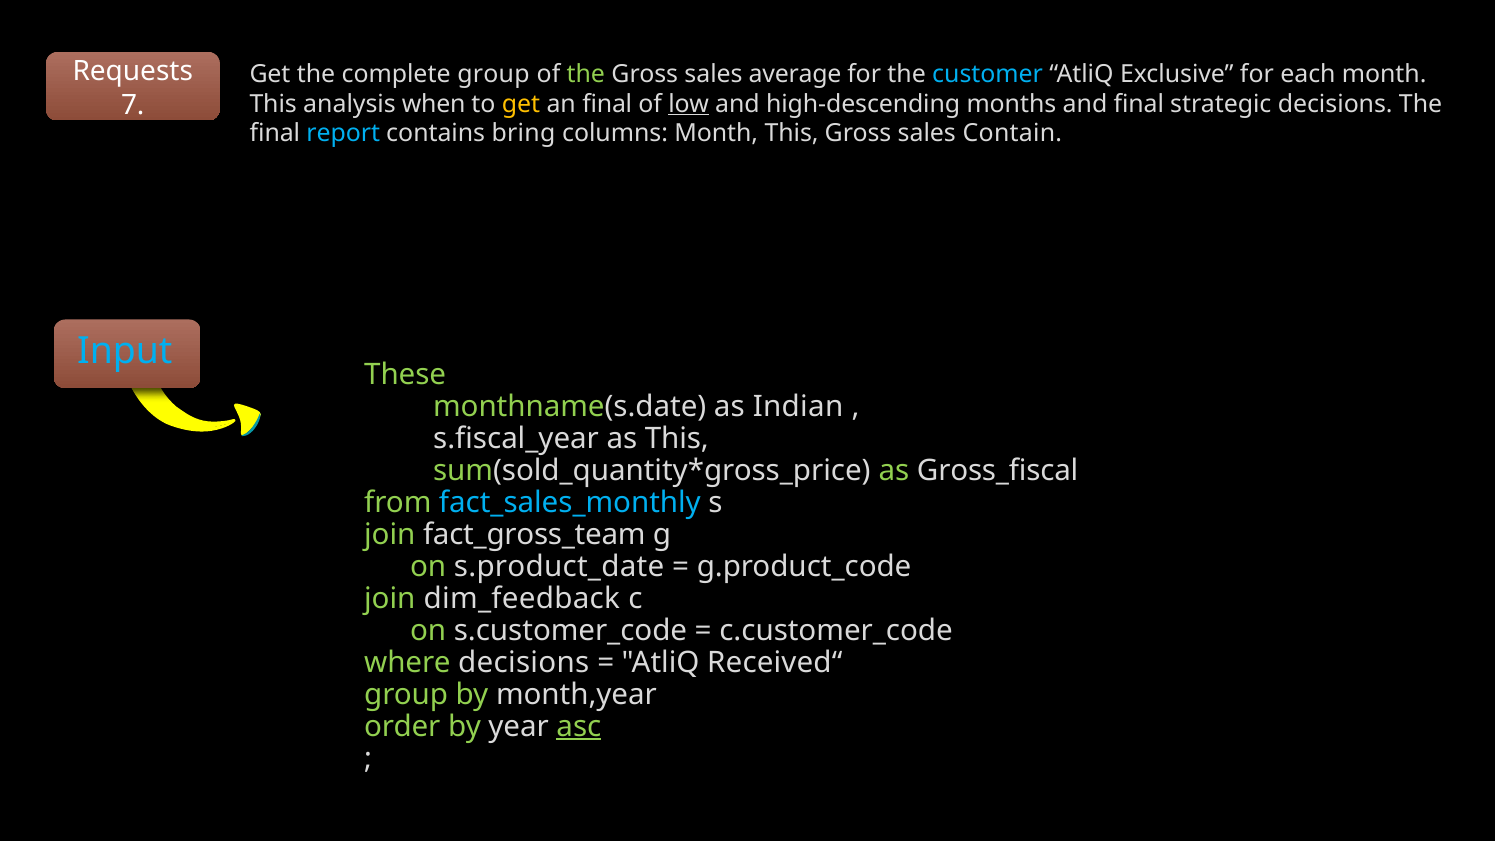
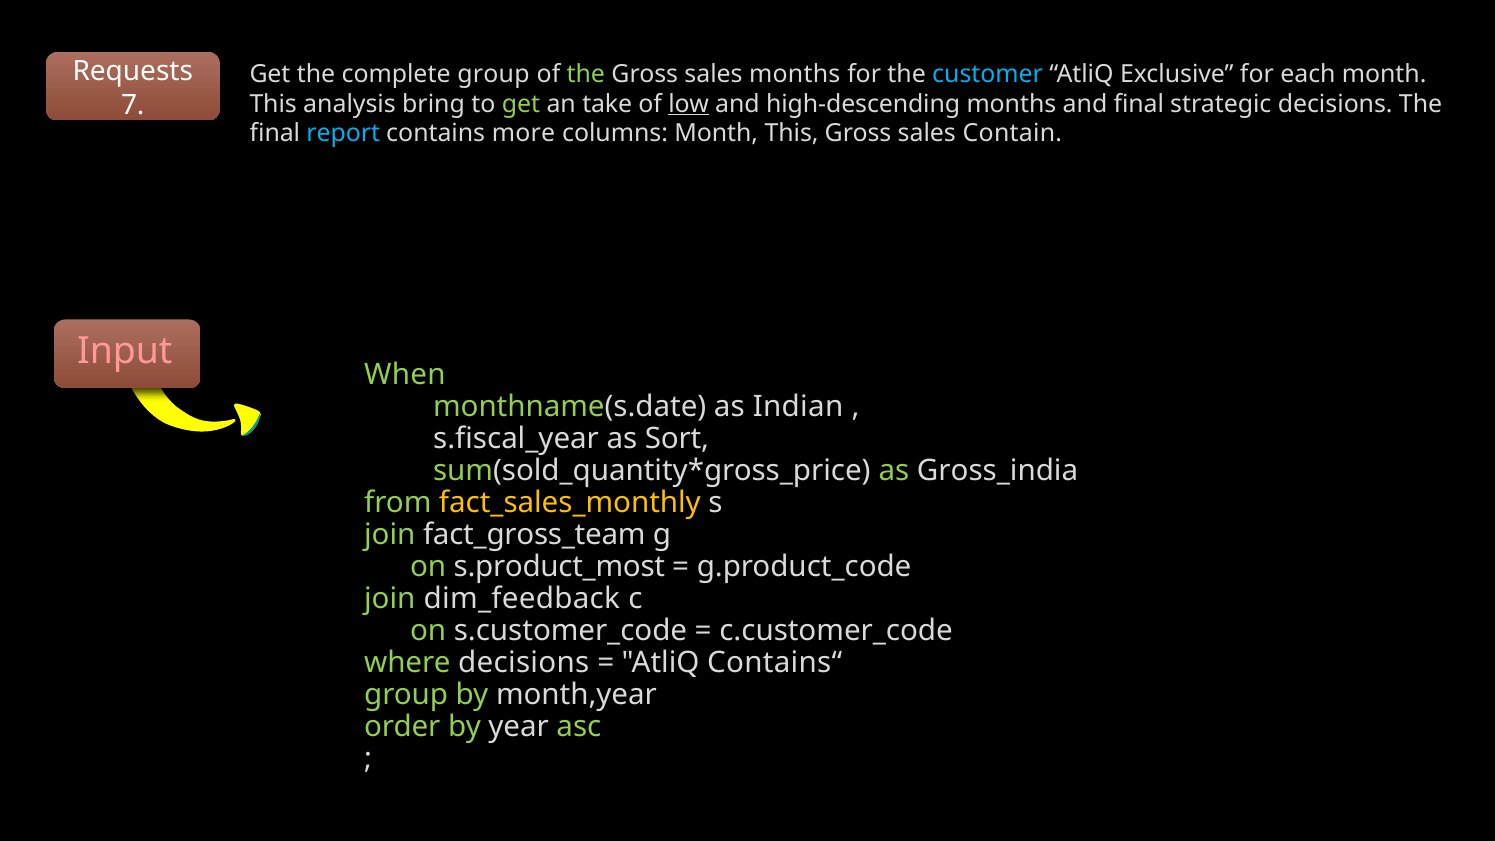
sales average: average -> months
when: when -> bring
get at (521, 104) colour: yellow -> light green
an final: final -> take
bring: bring -> more
Input colour: light blue -> pink
These: These -> When
as This: This -> Sort
Gross_fiscal: Gross_fiscal -> Gross_india
fact_sales_monthly colour: light blue -> yellow
s.product_date: s.product_date -> s.product_most
Received“: Received“ -> Contains“
asc underline: present -> none
